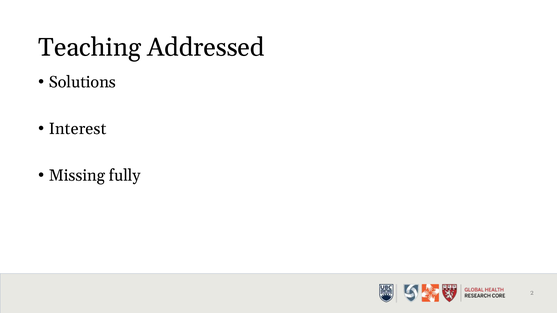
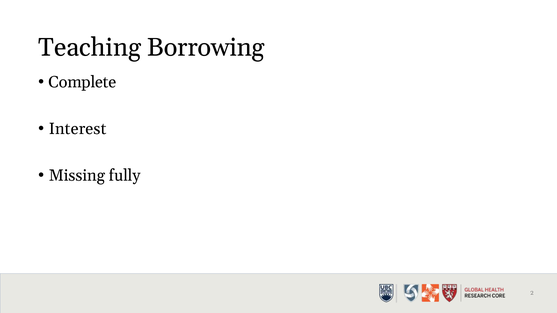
Addressed: Addressed -> Borrowing
Solutions: Solutions -> Complete
